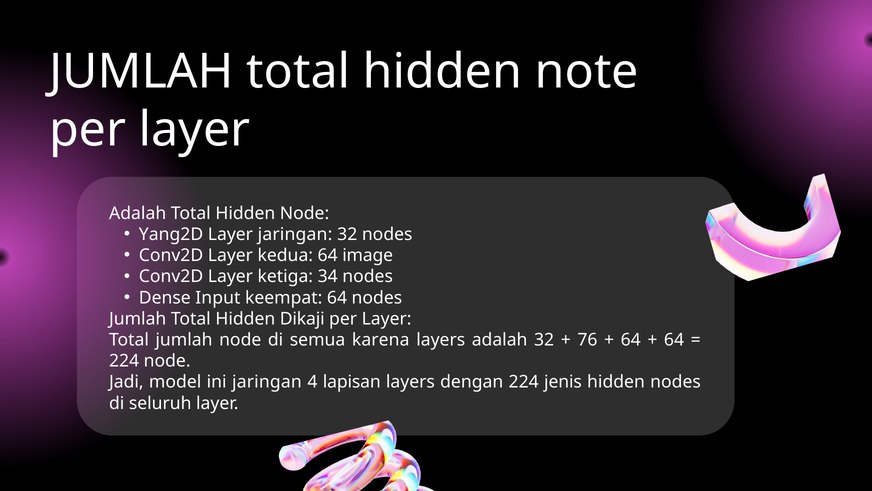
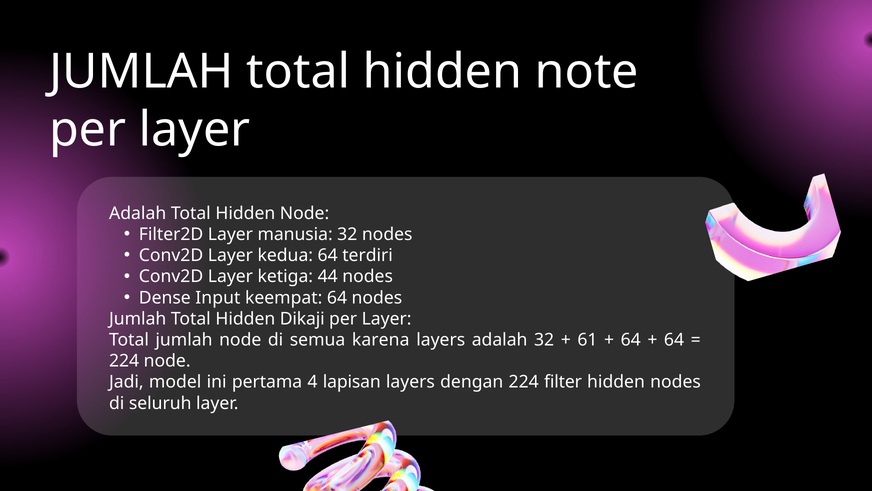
Yang2D: Yang2D -> Filter2D
Layer jaringan: jaringan -> manusia
image: image -> terdiri
34: 34 -> 44
76: 76 -> 61
ini jaringan: jaringan -> pertama
jenis: jenis -> filter
